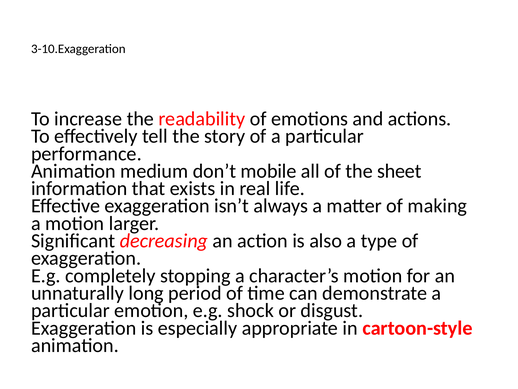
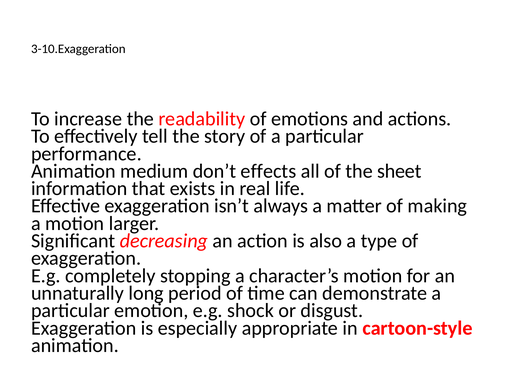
mobile: mobile -> effects
